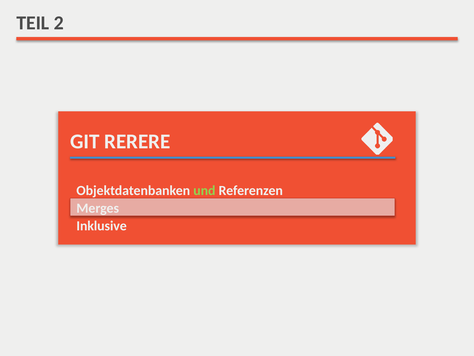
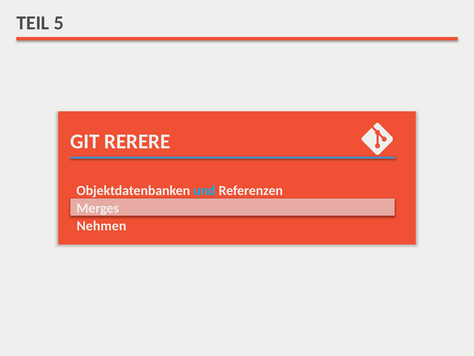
2: 2 -> 5
und colour: light green -> light blue
Inklusive: Inklusive -> Nehmen
